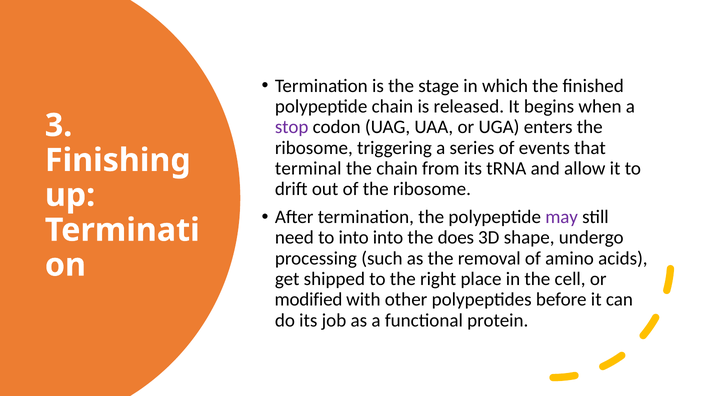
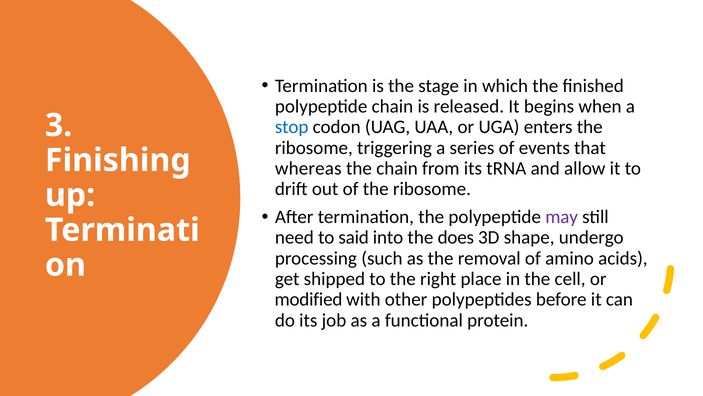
stop colour: purple -> blue
terminal: terminal -> whereas
to into: into -> said
